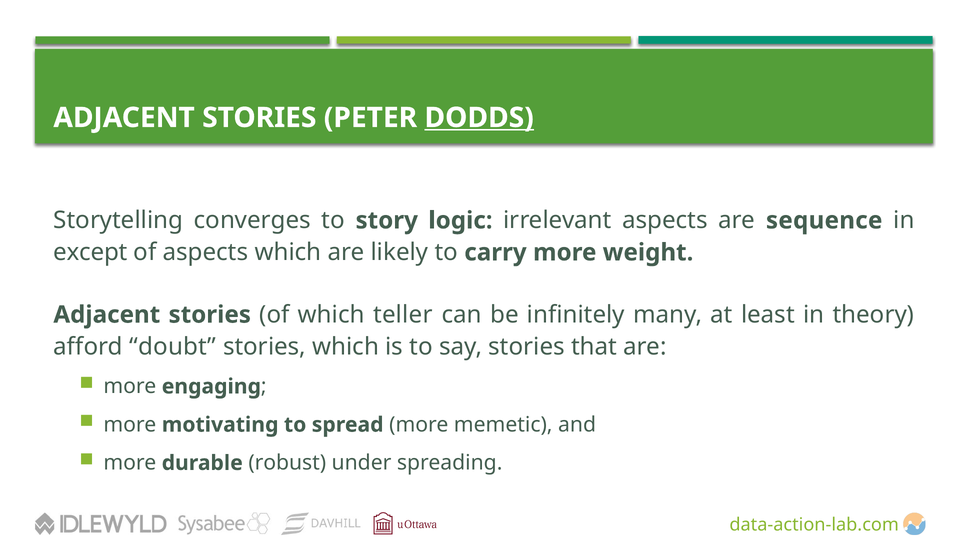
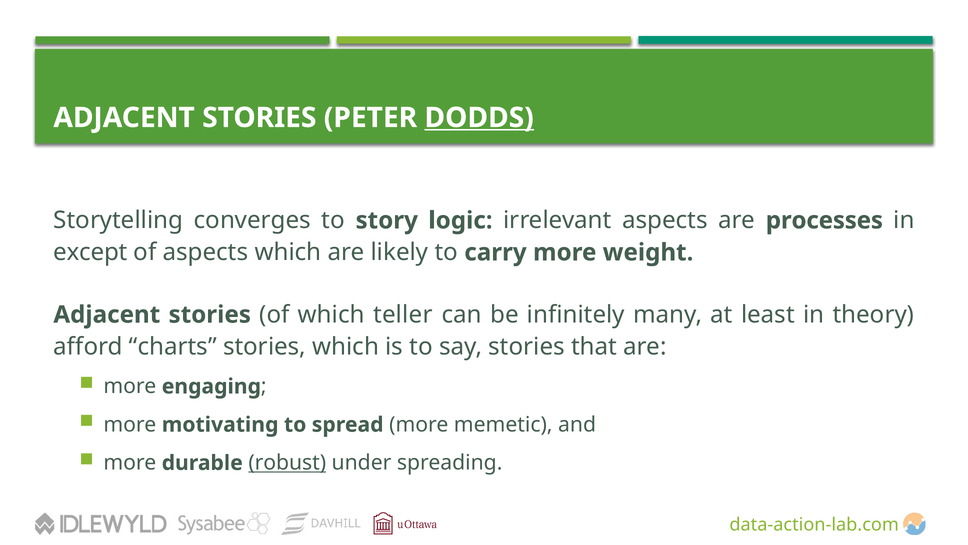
sequence: sequence -> processes
doubt: doubt -> charts
robust underline: none -> present
